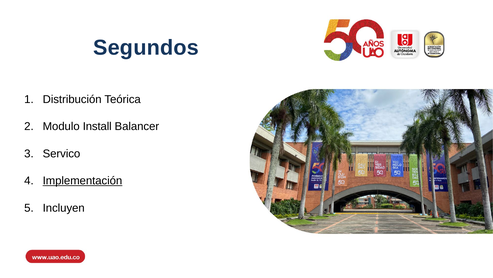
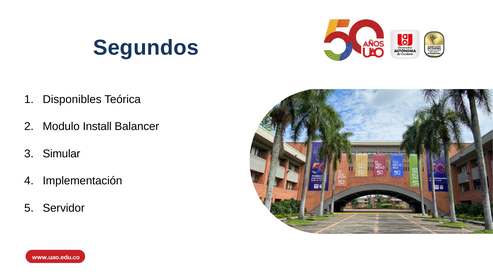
Distribución: Distribución -> Disponibles
Servico: Servico -> Simular
Implementación underline: present -> none
Incluyen: Incluyen -> Servidor
